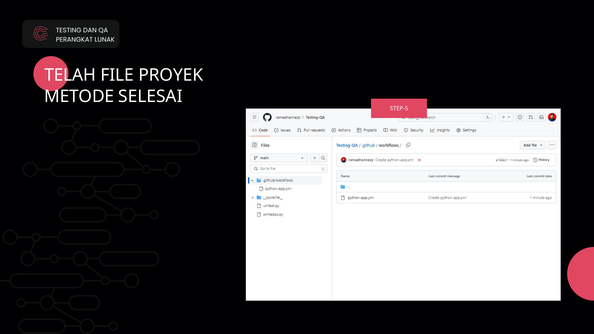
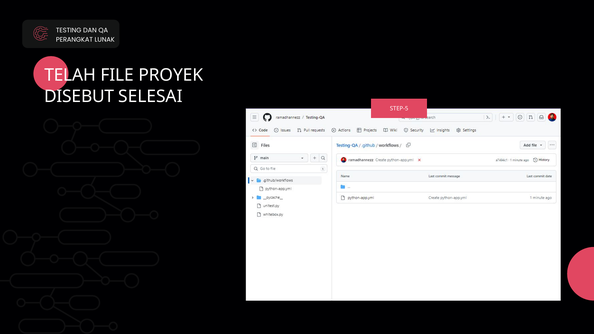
METODE: METODE -> DISEBUT
